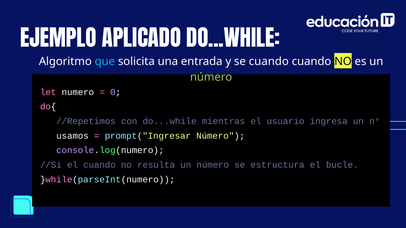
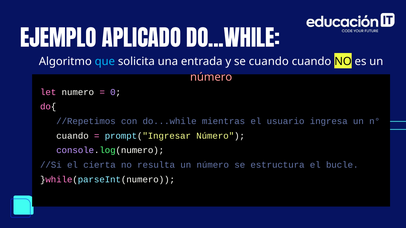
número at (211, 77) colour: light green -> pink
usamos at (73, 136): usamos -> cuando
el cuando: cuando -> cierta
